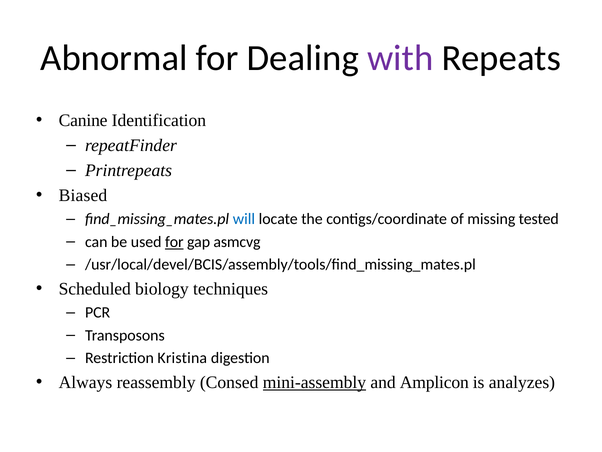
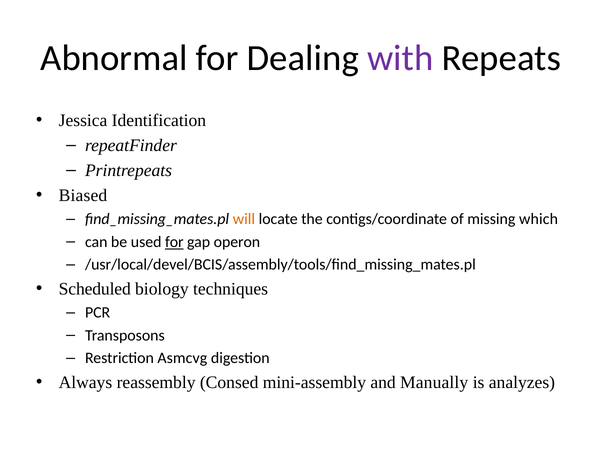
Canine: Canine -> Jessica
will colour: blue -> orange
tested: tested -> which
asmcvg: asmcvg -> operon
Kristina: Kristina -> Asmcvg
mini-assembly underline: present -> none
Amplicon: Amplicon -> Manually
